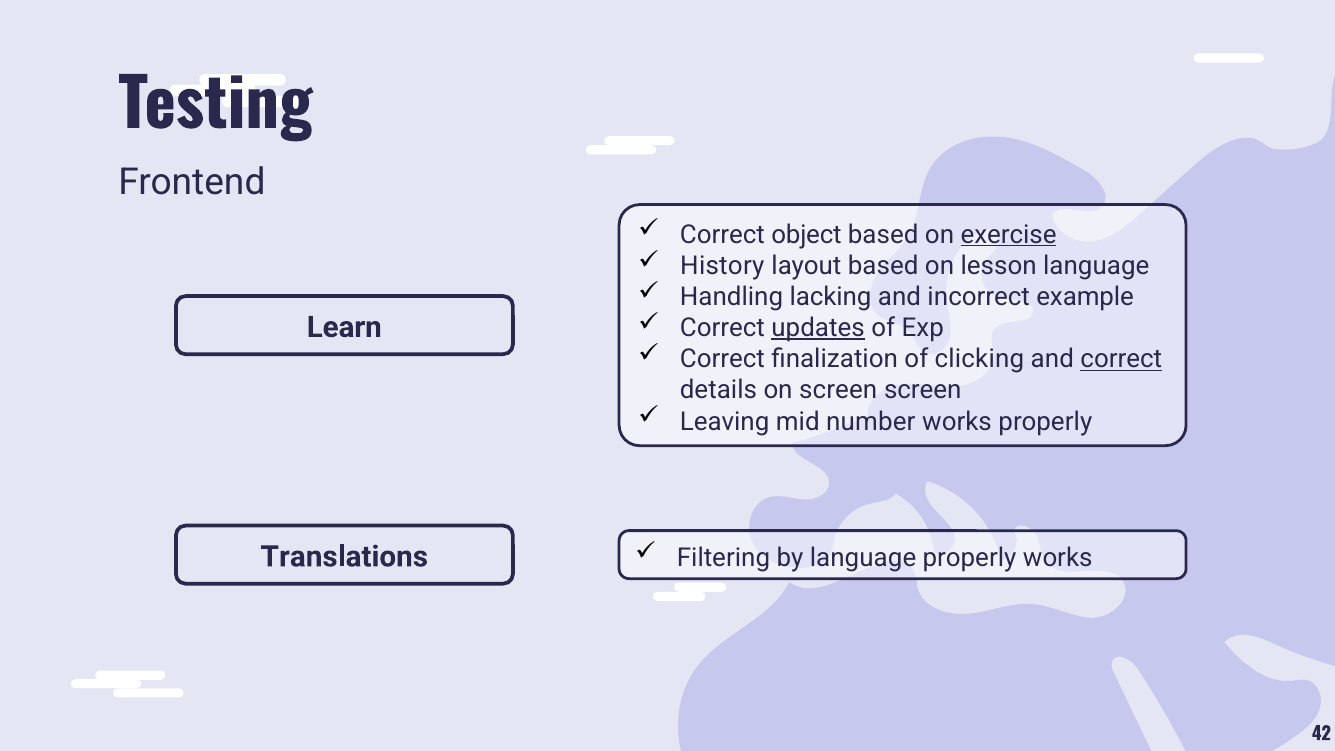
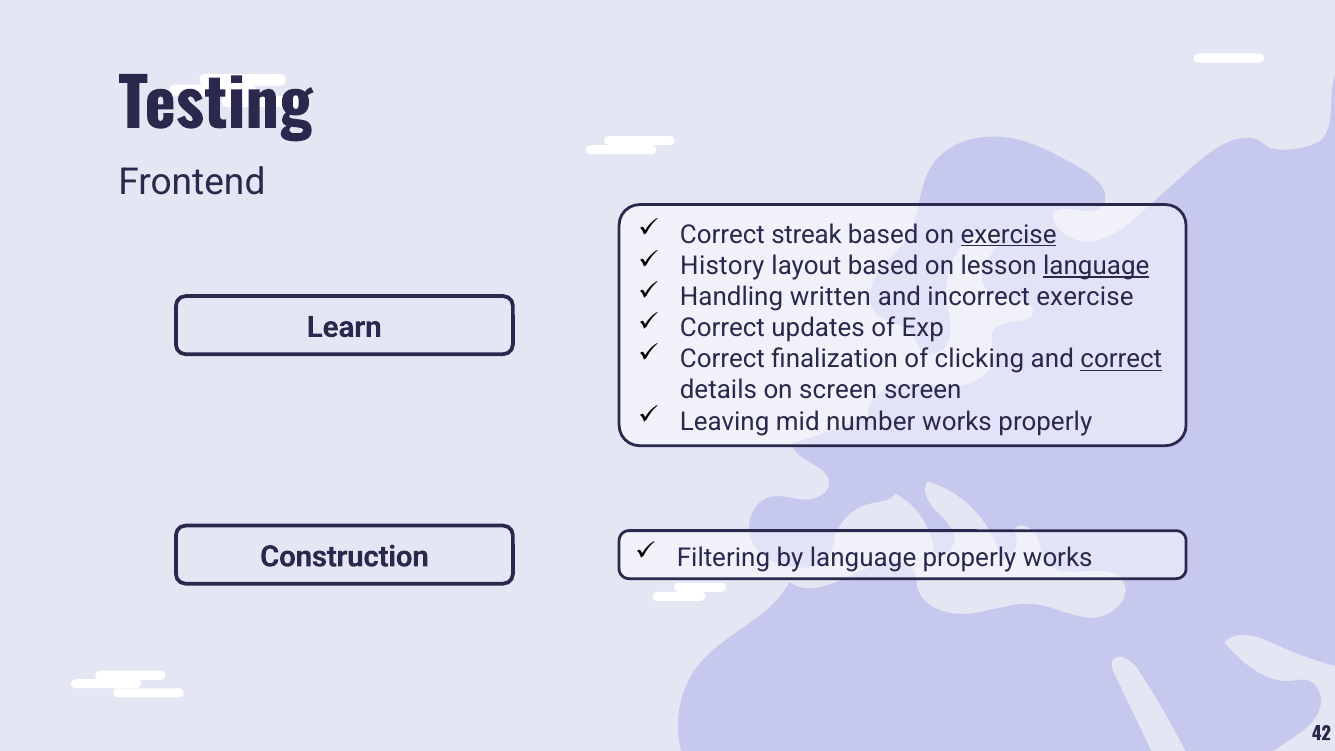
object: object -> streak
language at (1096, 266) underline: none -> present
lacking: lacking -> written
incorrect example: example -> exercise
updates underline: present -> none
Translations: Translations -> Construction
